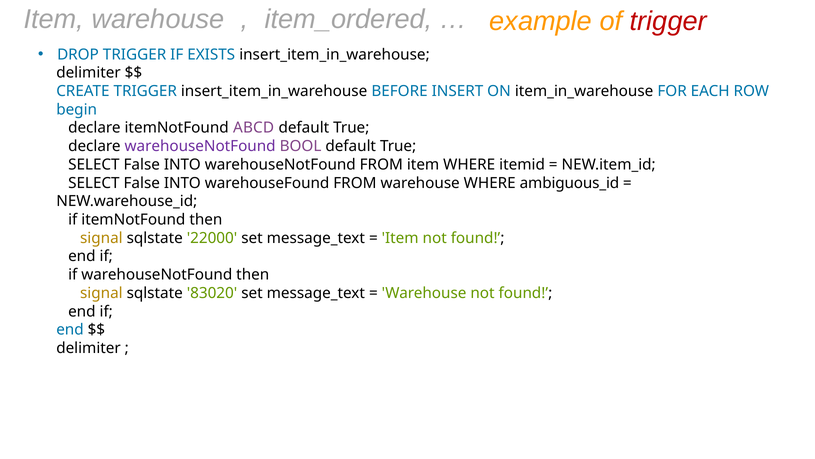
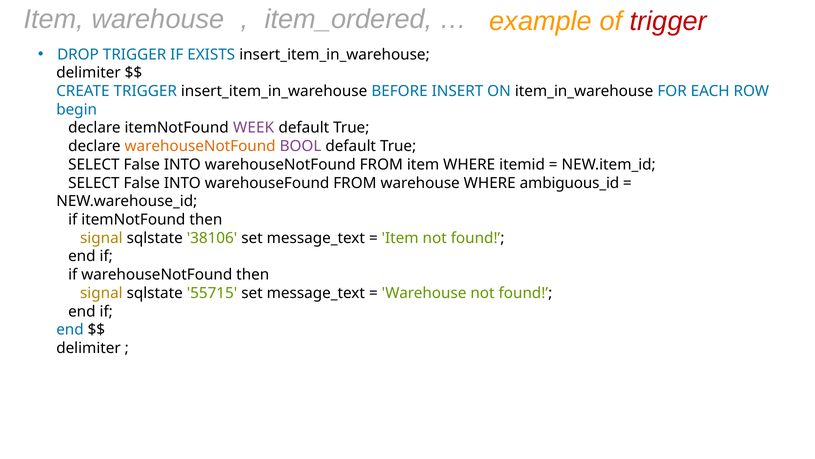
ABCD: ABCD -> WEEK
warehouseNotFound at (200, 146) colour: purple -> orange
22000: 22000 -> 38106
83020: 83020 -> 55715
